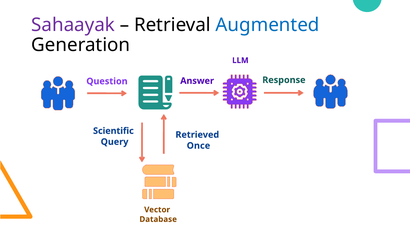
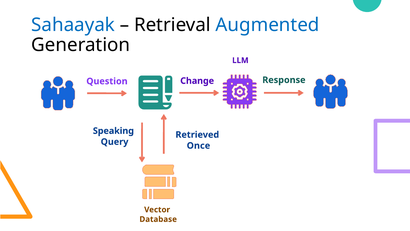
Sahaayak colour: purple -> blue
Answer: Answer -> Change
Scientific: Scientific -> Speaking
